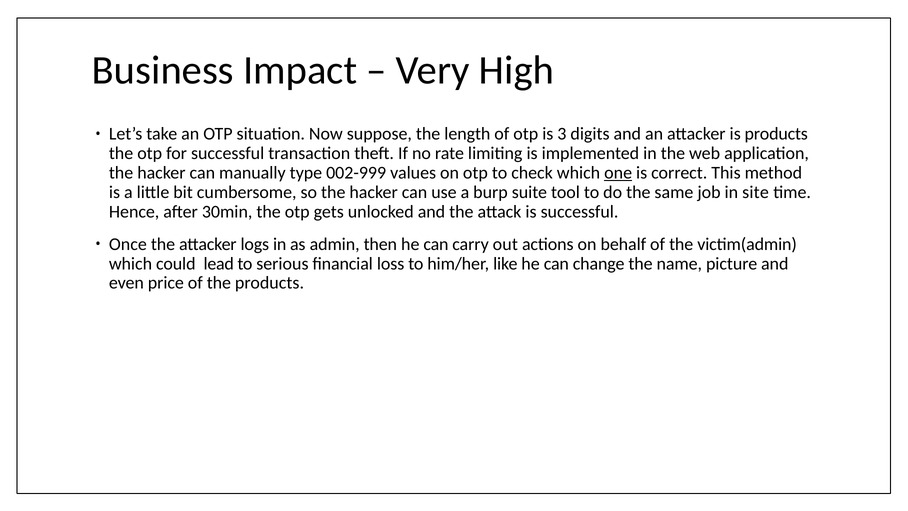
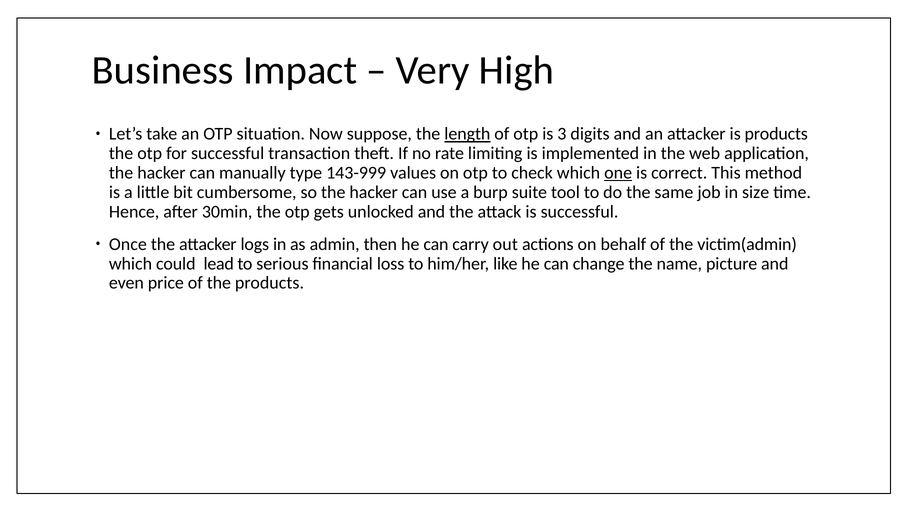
length underline: none -> present
002-999: 002-999 -> 143-999
site: site -> size
